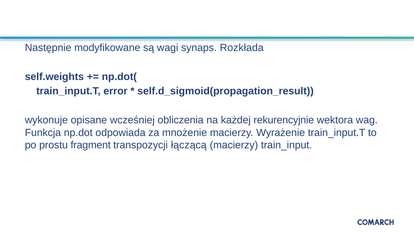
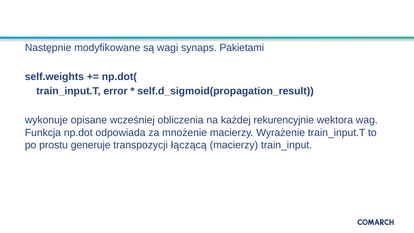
Rozkłada: Rozkłada -> Pakietami
fragment: fragment -> generuje
